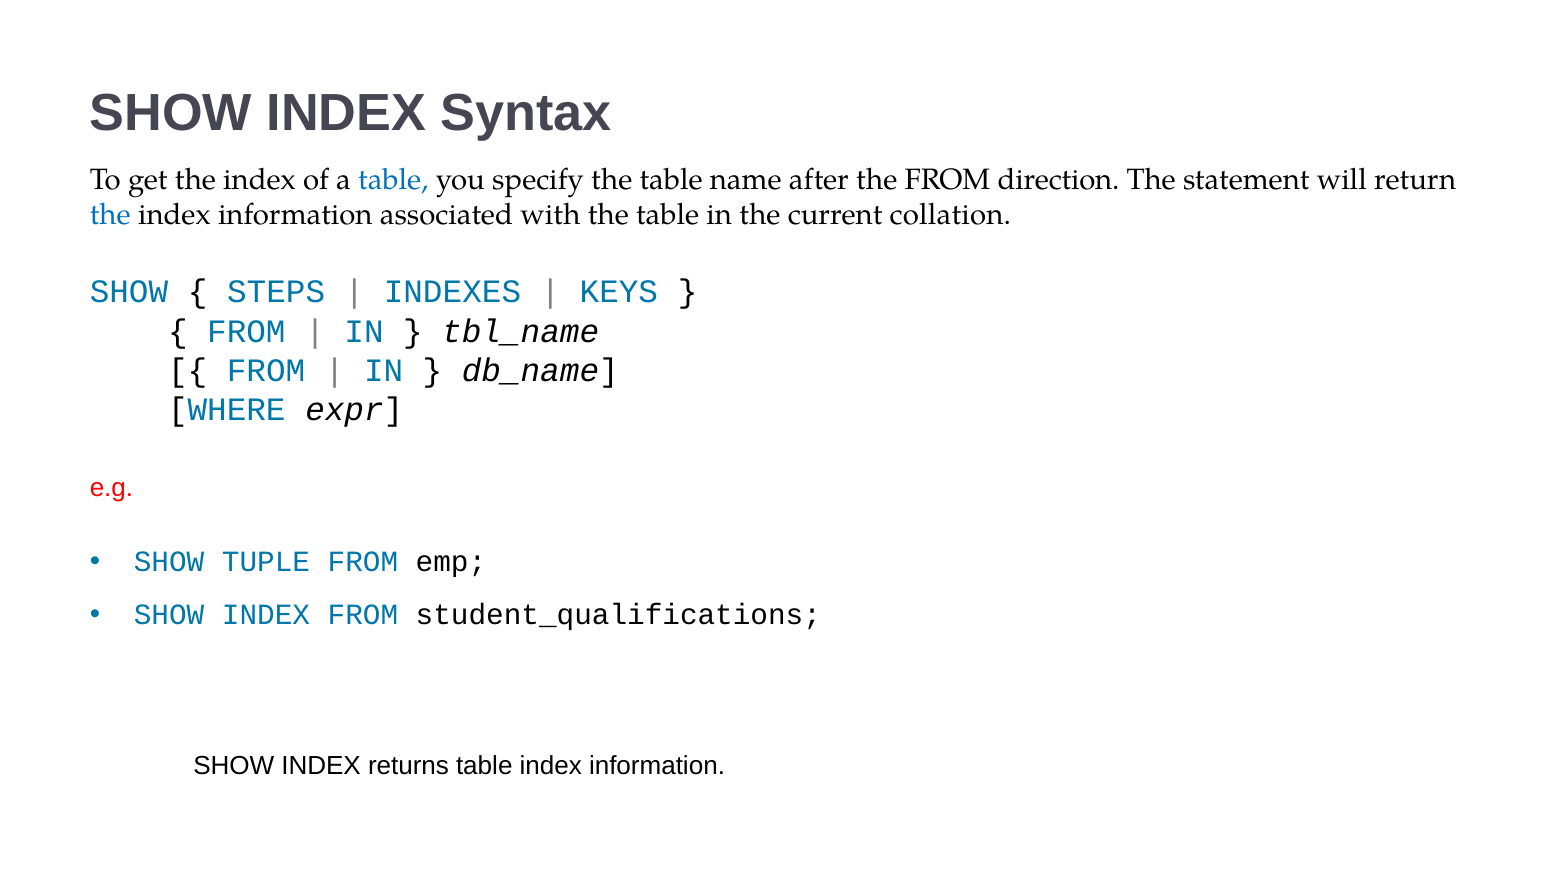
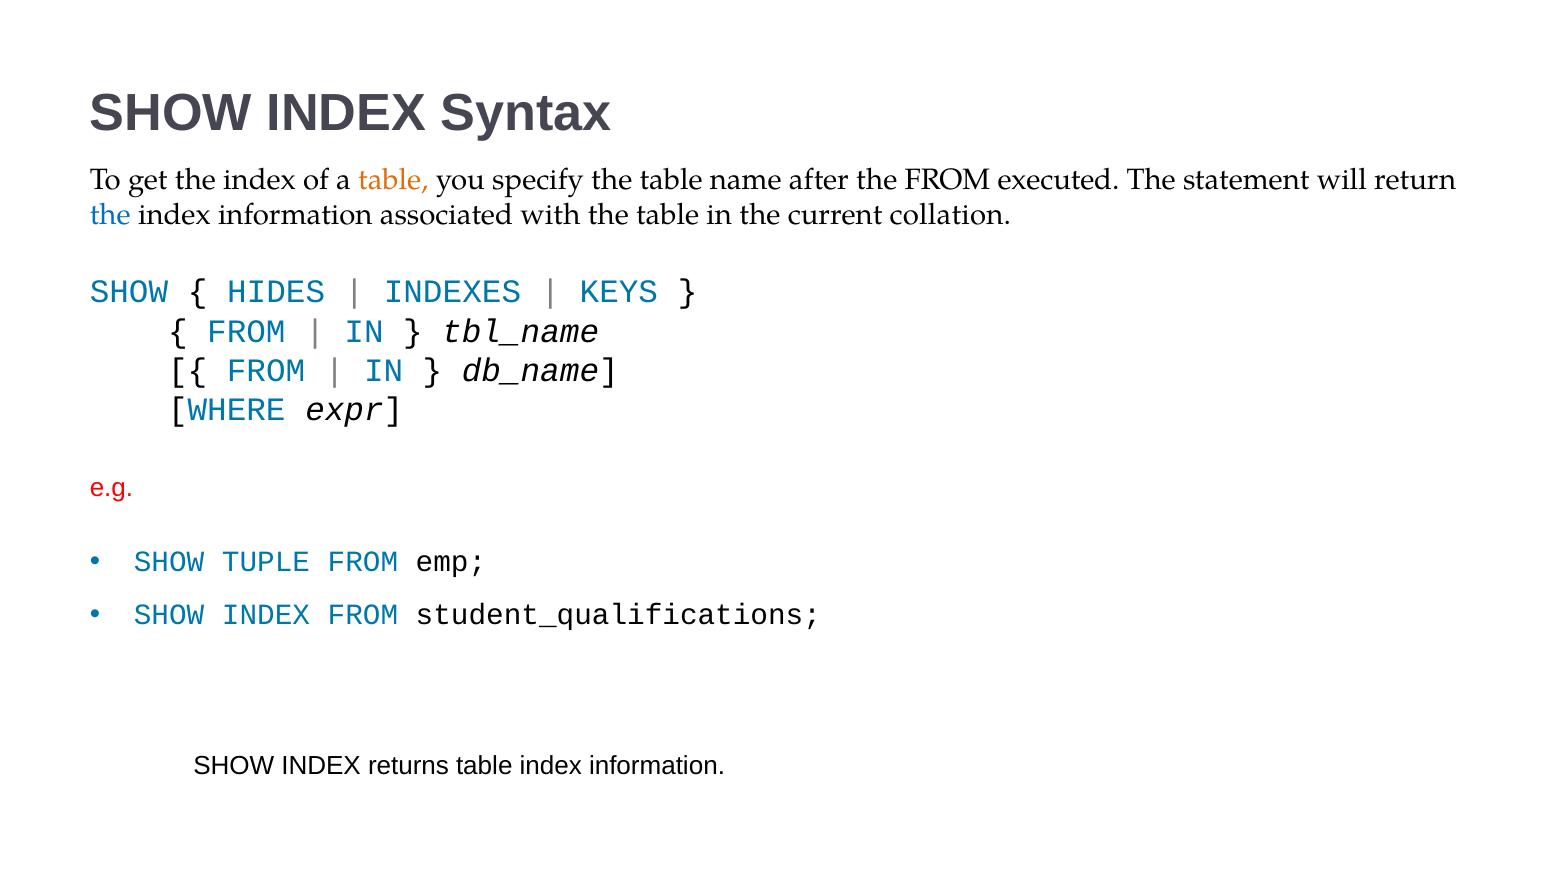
table at (393, 179) colour: blue -> orange
direction: direction -> executed
STEPS: STEPS -> HIDES
